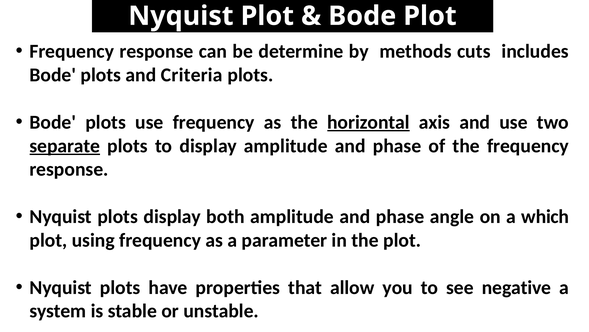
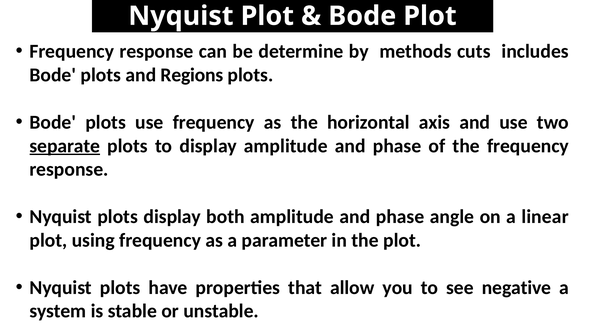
Criteria: Criteria -> Regions
horizontal underline: present -> none
which: which -> linear
